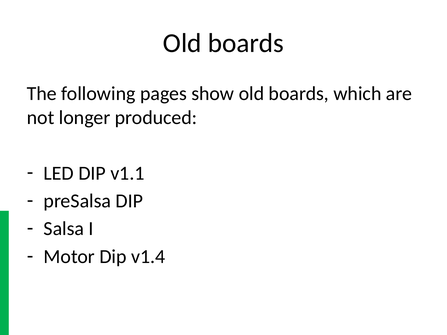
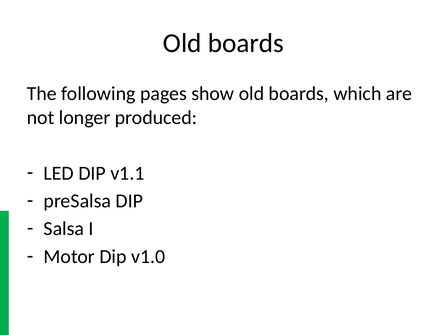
v1.4: v1.4 -> v1.0
